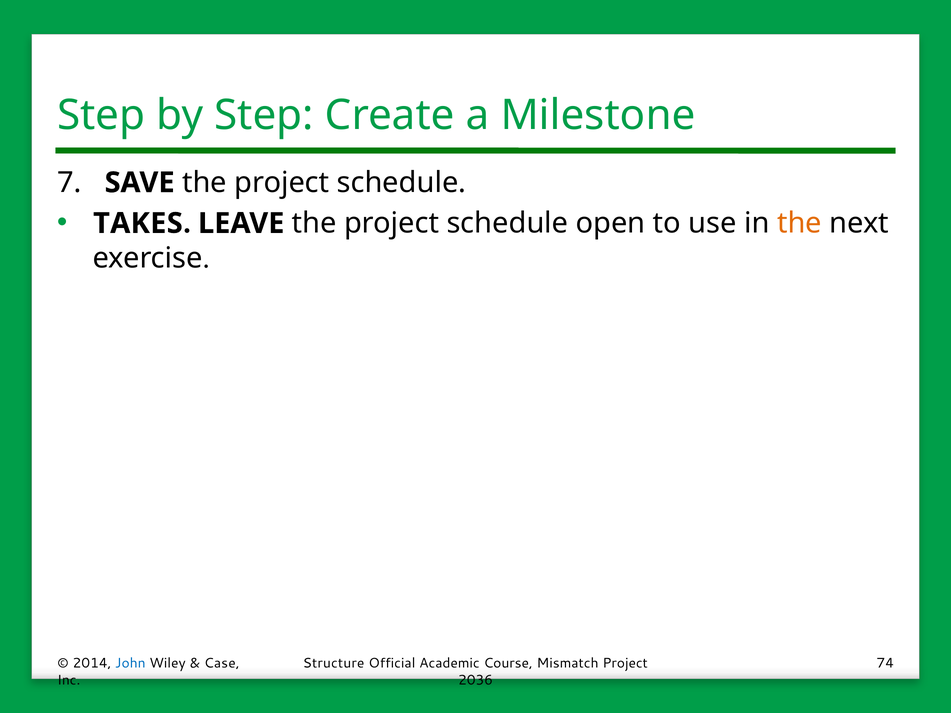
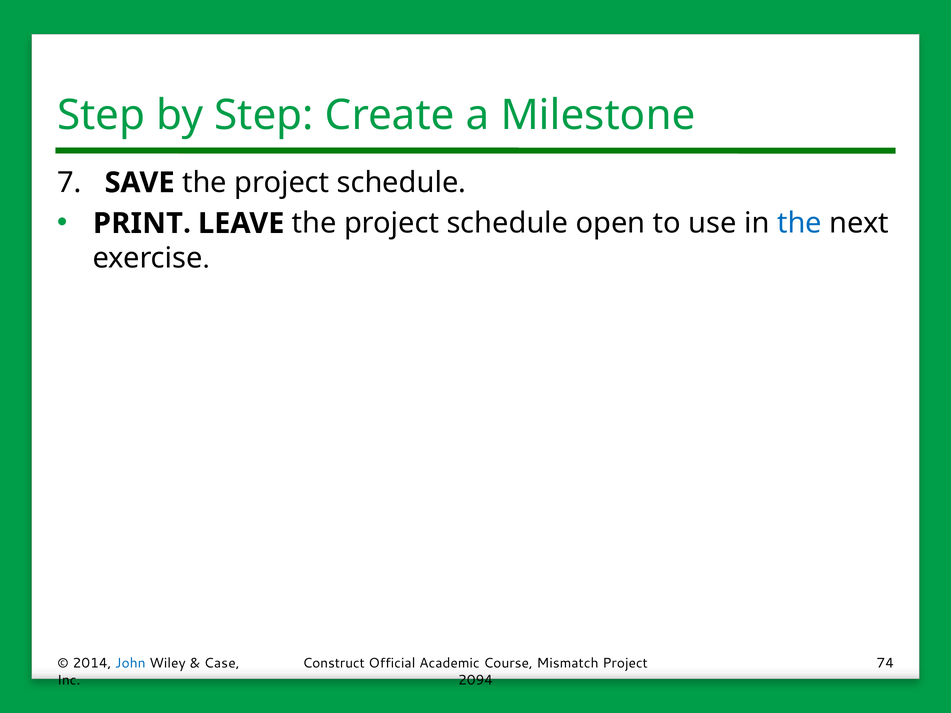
TAKES: TAKES -> PRINT
the at (799, 223) colour: orange -> blue
Structure: Structure -> Construct
2036: 2036 -> 2094
